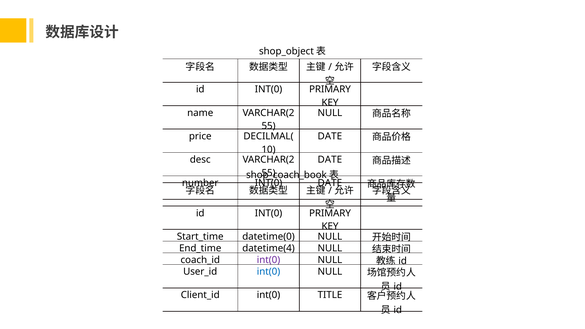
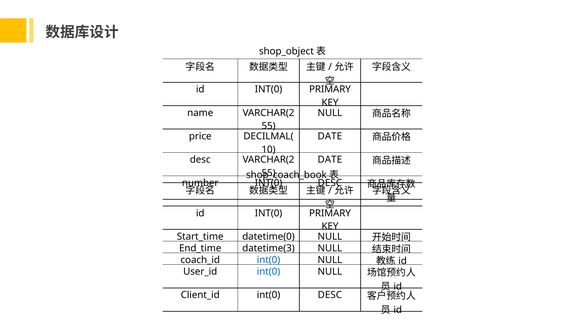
number INT(0 DATE: DATE -> DESC
datetime(4: datetime(4 -> datetime(3
int(0 at (269, 260) colour: purple -> blue
TITLE at (330, 295): TITLE -> DESC
